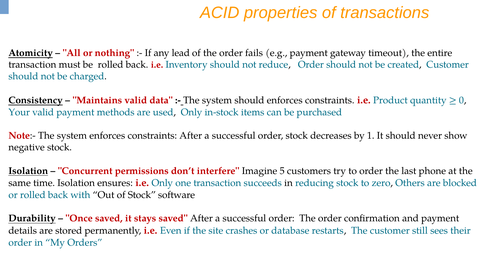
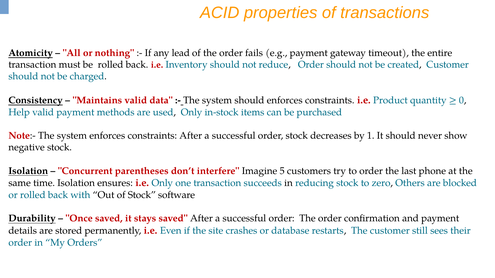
Your: Your -> Help
permissions: permissions -> parentheses
